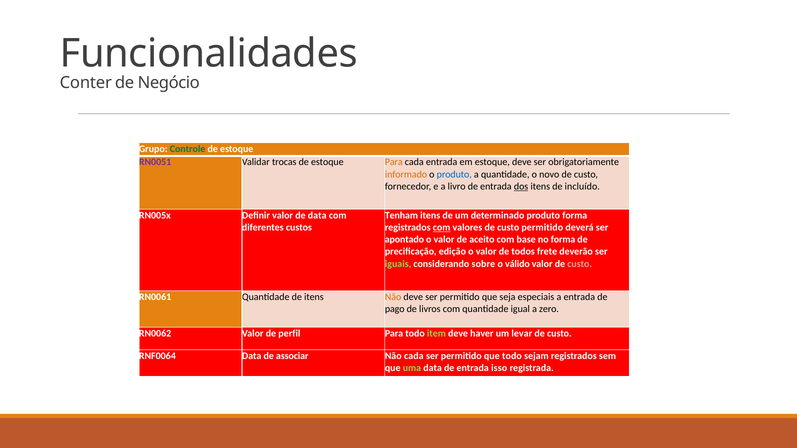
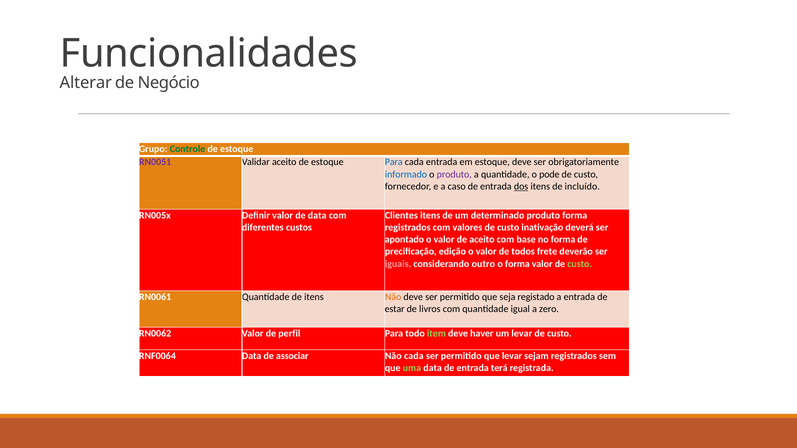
Conter: Conter -> Alterar
Validar trocas: trocas -> aceito
Para at (394, 162) colour: orange -> blue
informado colour: orange -> blue
produto at (454, 174) colour: blue -> purple
novo: novo -> pode
livro: livro -> caso
Tenham: Tenham -> Clientes
com at (442, 228) underline: present -> none
custo permitido: permitido -> inativação
iguais colour: light green -> pink
sobre: sobre -> outro
o válido: válido -> forma
custo at (580, 264) colour: pink -> light green
especiais: especiais -> registado
pago: pago -> estar
que todo: todo -> levar
isso: isso -> terá
